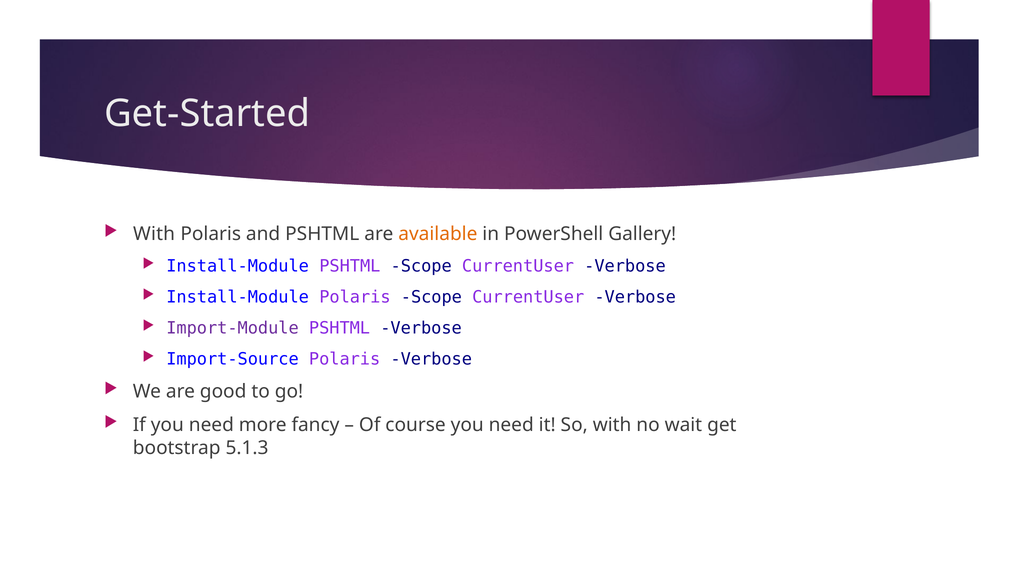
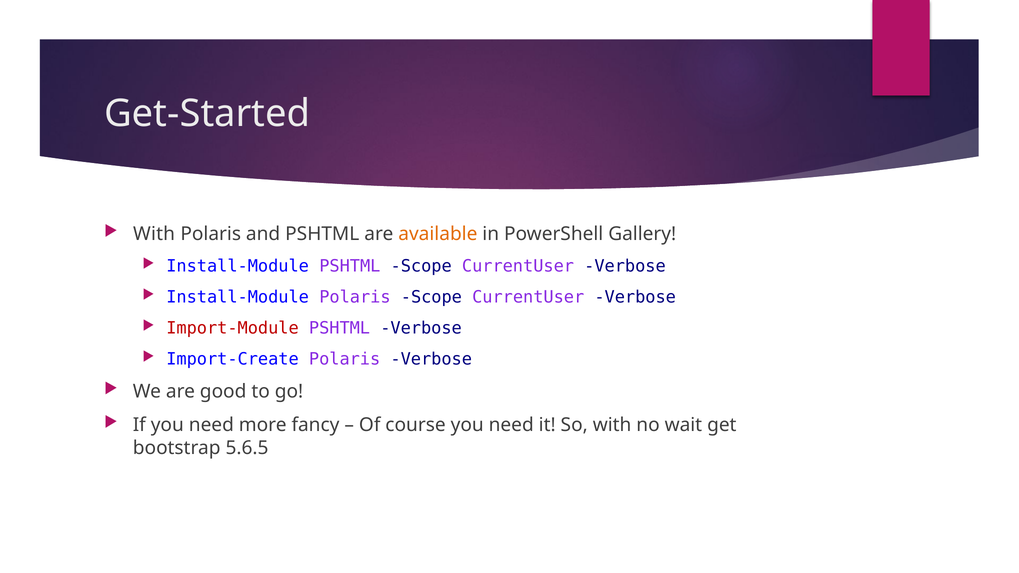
Import-Module colour: purple -> red
Import-Source: Import-Source -> Import-Create
5.1.3: 5.1.3 -> 5.6.5
